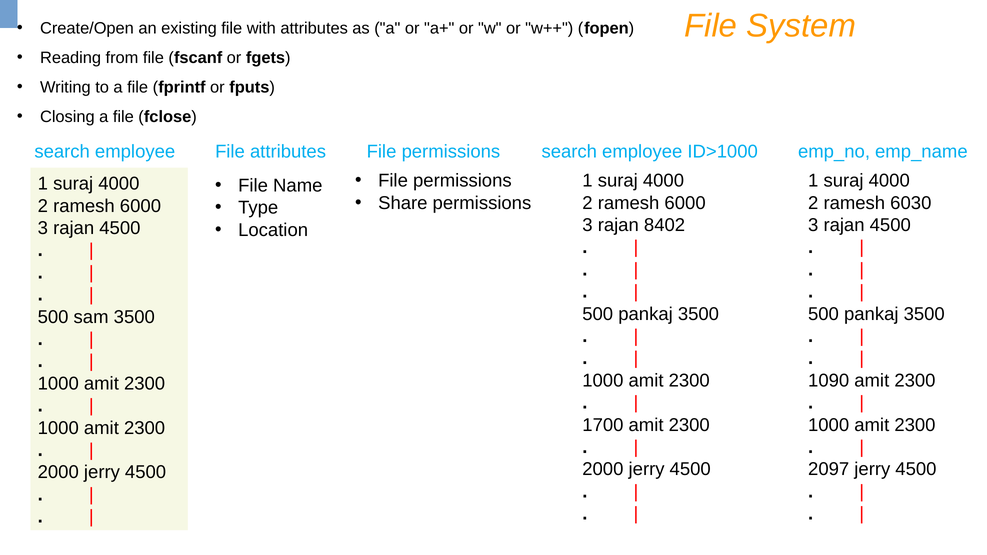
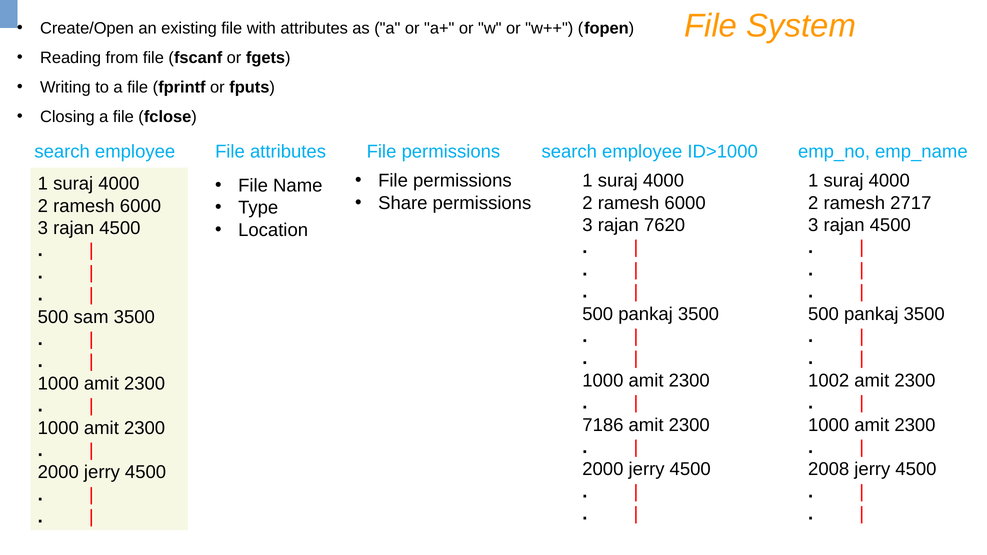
6030: 6030 -> 2717
8402: 8402 -> 7620
1090: 1090 -> 1002
1700: 1700 -> 7186
2097: 2097 -> 2008
